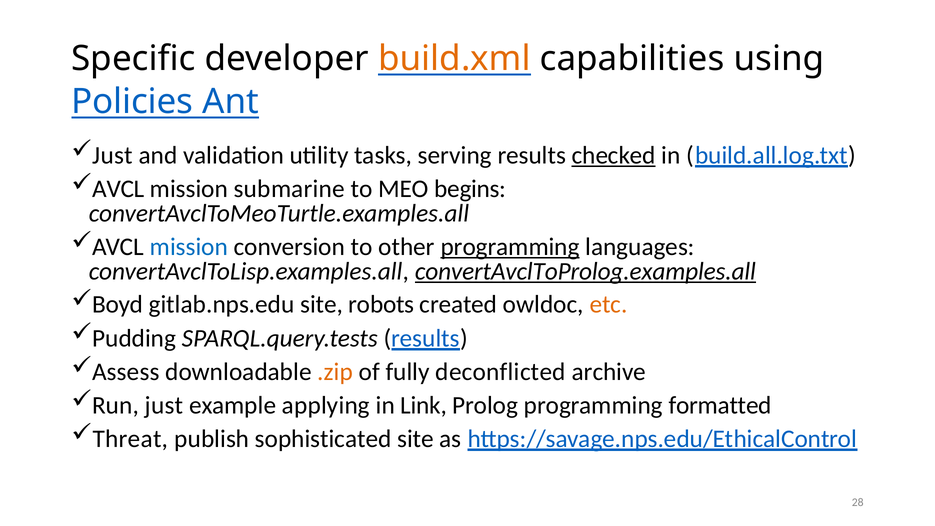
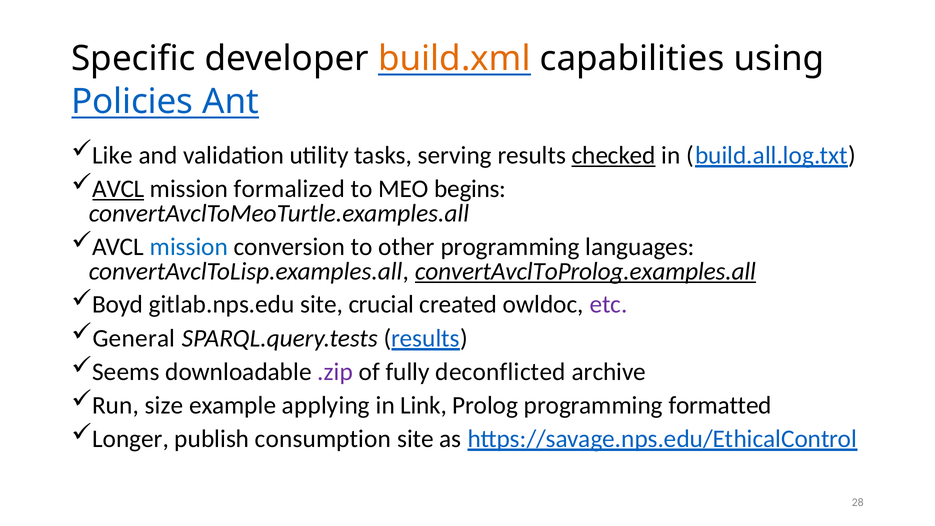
Just at (113, 155): Just -> Like
AVCL at (118, 189) underline: none -> present
submarine: submarine -> formalized
programming at (510, 247) underline: present -> none
robots: robots -> crucial
etc colour: orange -> purple
Pudding: Pudding -> General
Assess: Assess -> Seems
.zip colour: orange -> purple
Run just: just -> size
Threat: Threat -> Longer
sophisticated: sophisticated -> consumption
